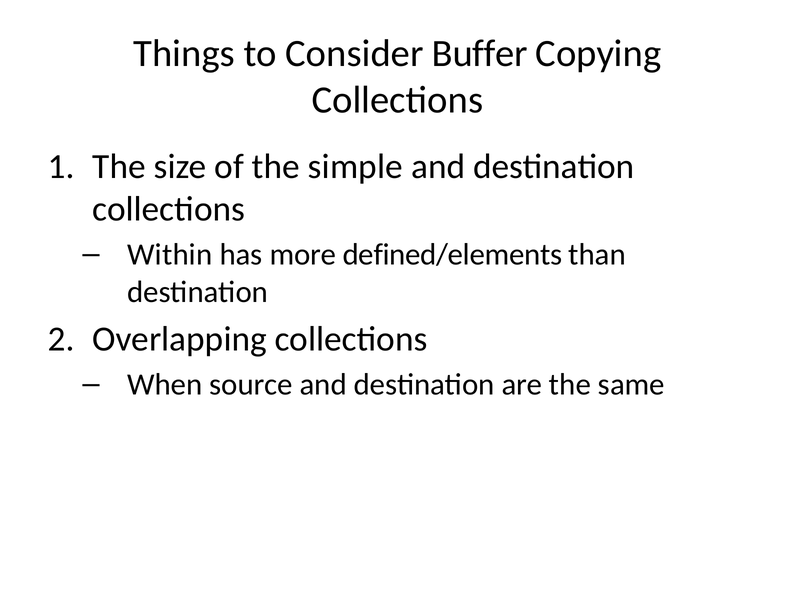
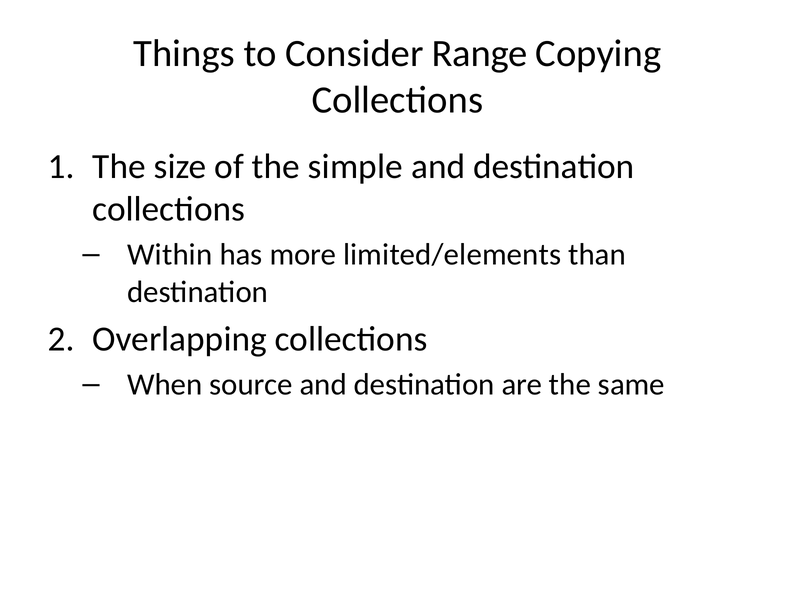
Buffer: Buffer -> Range
defined/elements: defined/elements -> limited/elements
